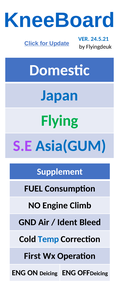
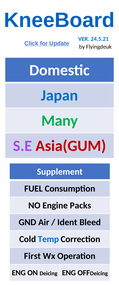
Flying: Flying -> Many
Asia(GUM colour: blue -> red
Climb: Climb -> Packs
